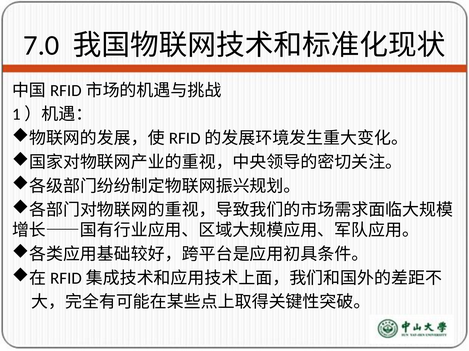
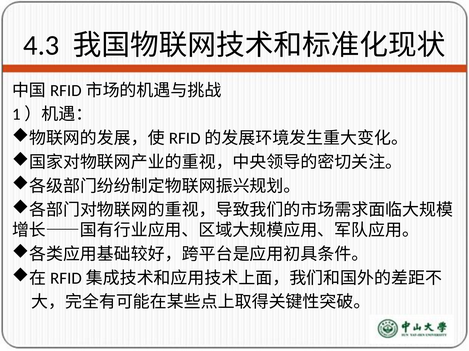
7.0: 7.0 -> 4.3
